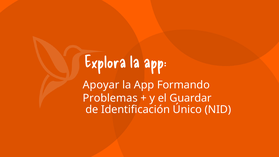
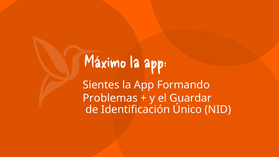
Explora: Explora -> Máximo
Apoyar: Apoyar -> Sientes
